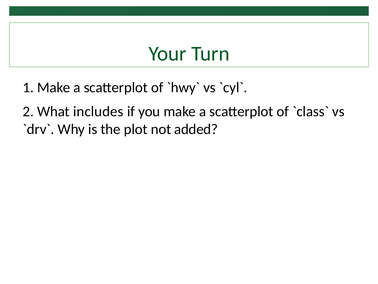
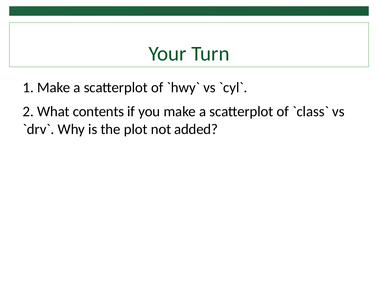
includes: includes -> contents
